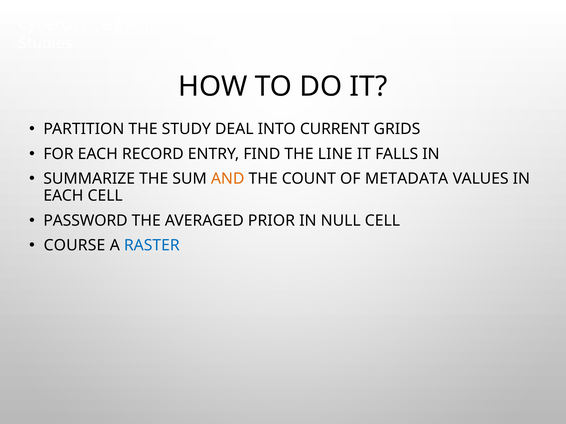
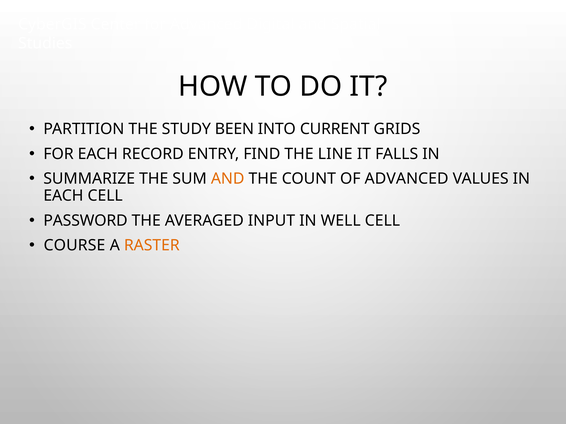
DEAL: DEAL -> BEEN
OF METADATA: METADATA -> ADVANCED
PRIOR: PRIOR -> INPUT
NULL: NULL -> WELL
RASTER colour: blue -> orange
